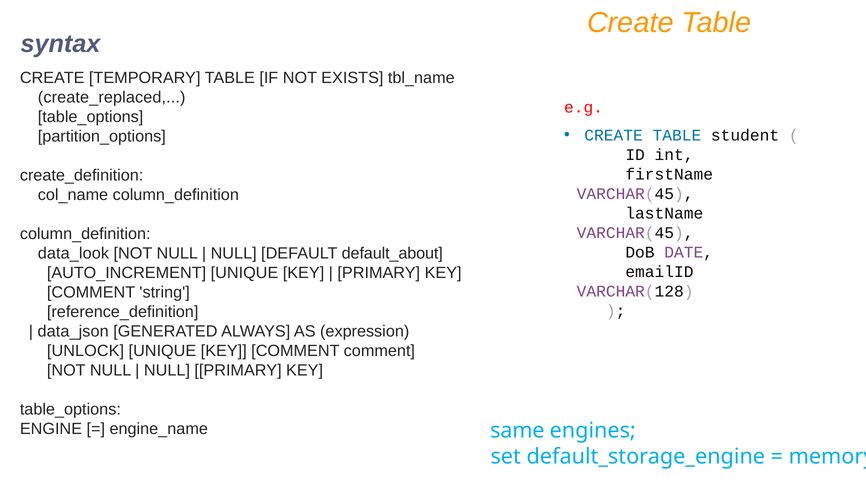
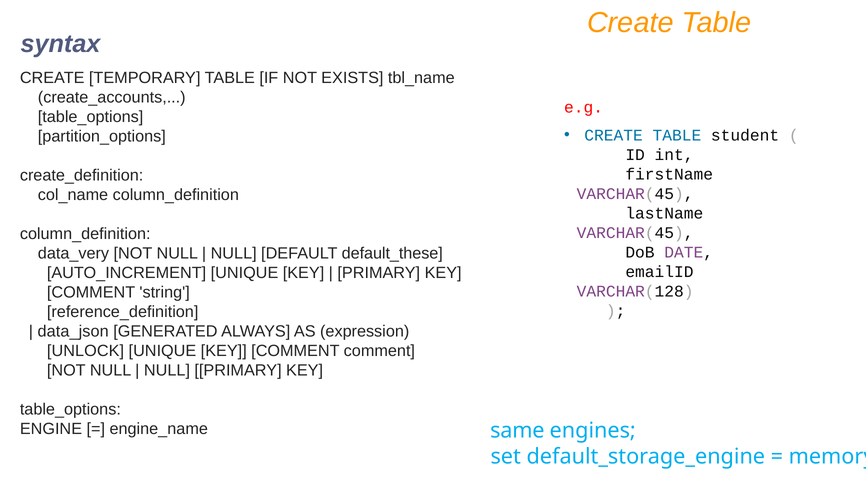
create_replaced: create_replaced -> create_accounts
data_look: data_look -> data_very
default_about: default_about -> default_these
